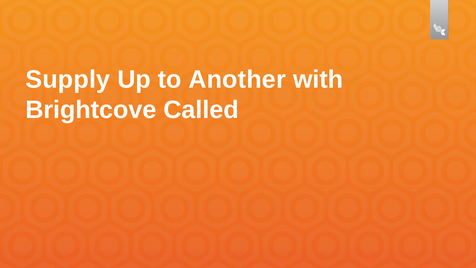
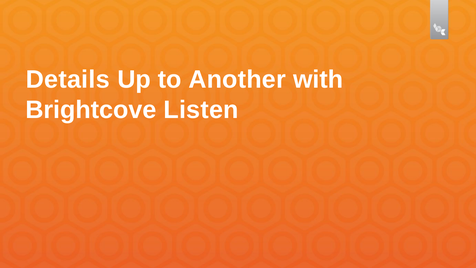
Supply: Supply -> Details
Called: Called -> Listen
